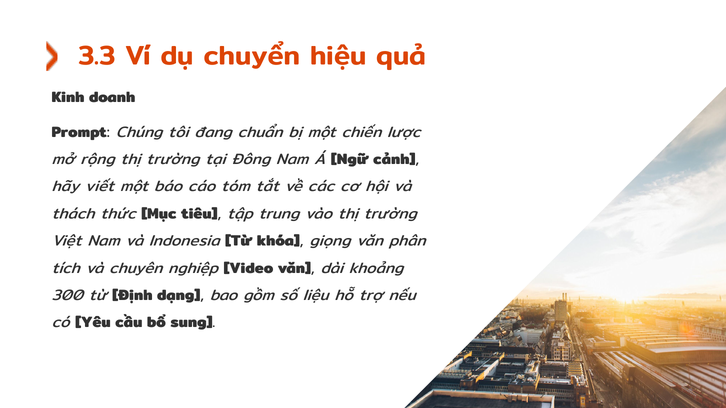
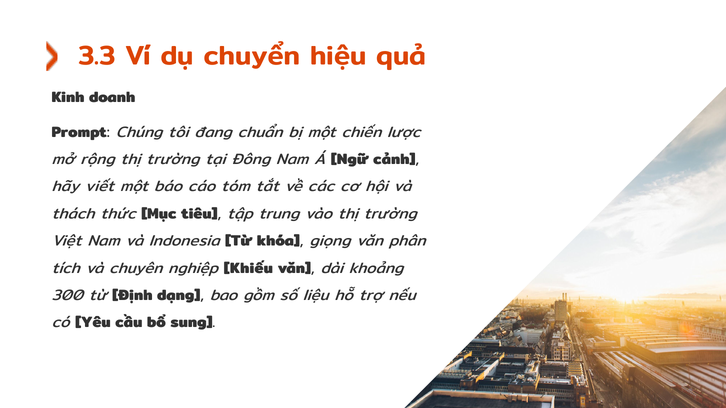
Video: Video -> Khiếu
